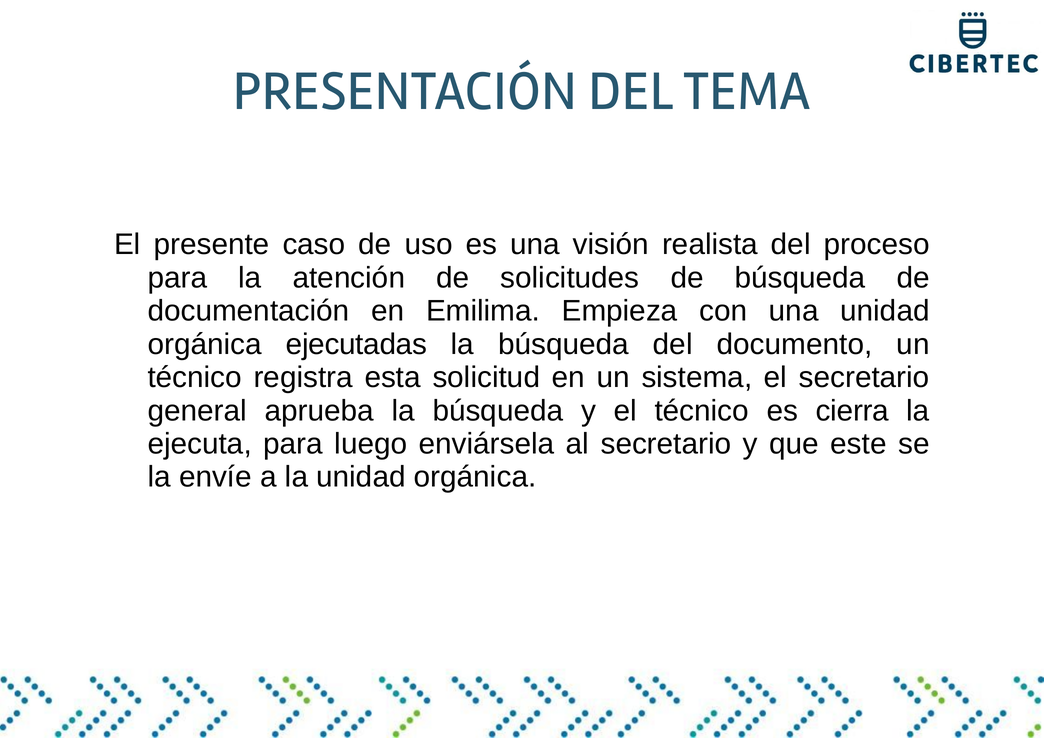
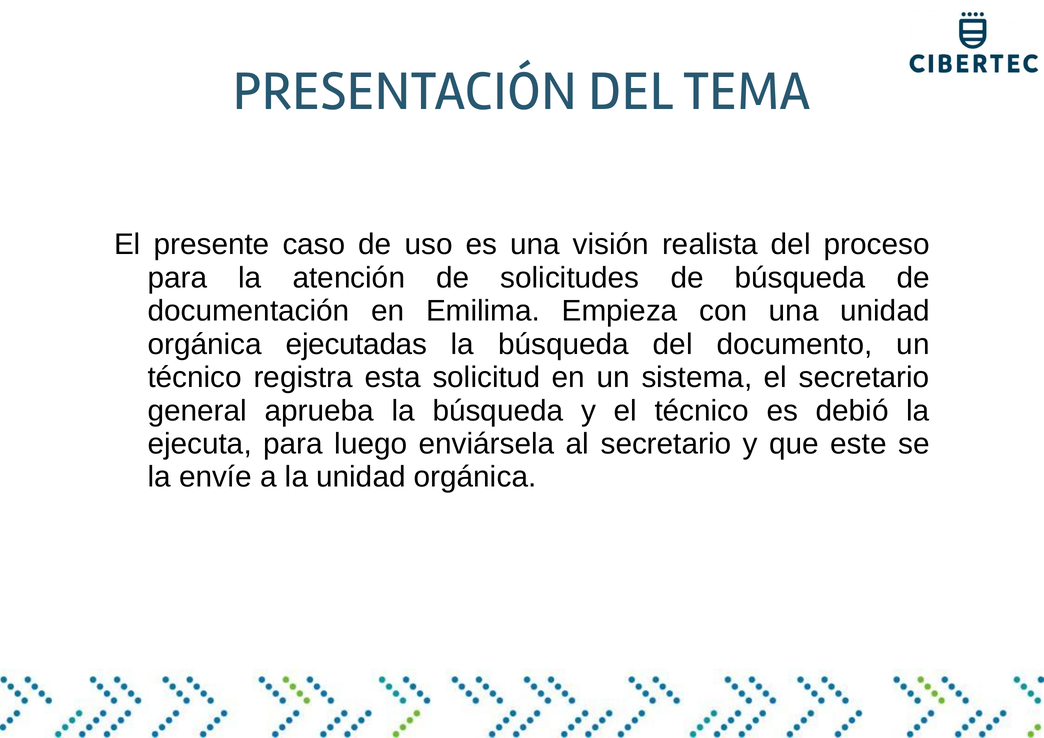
cierra: cierra -> debió
